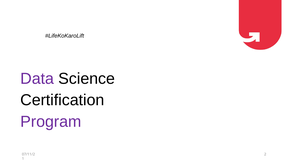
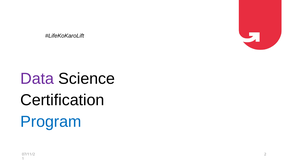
Program colour: purple -> blue
